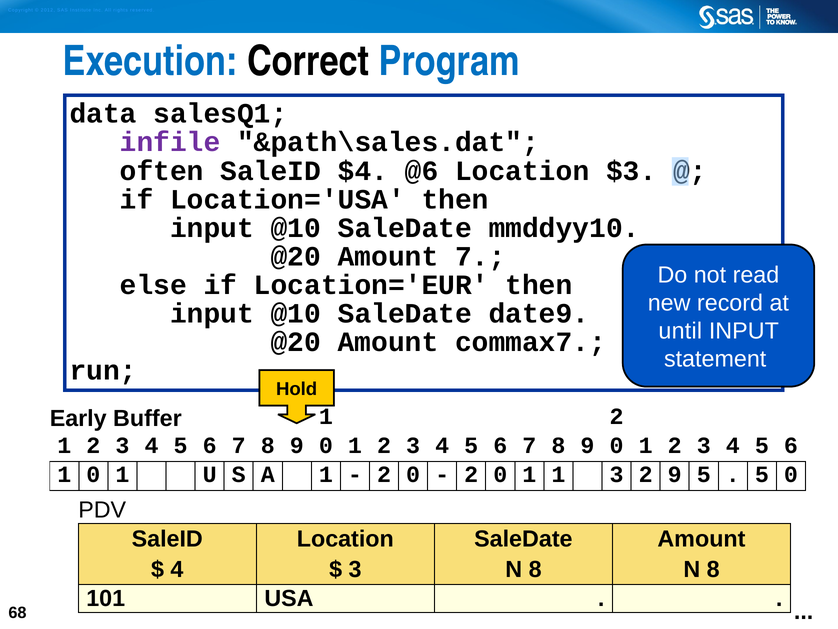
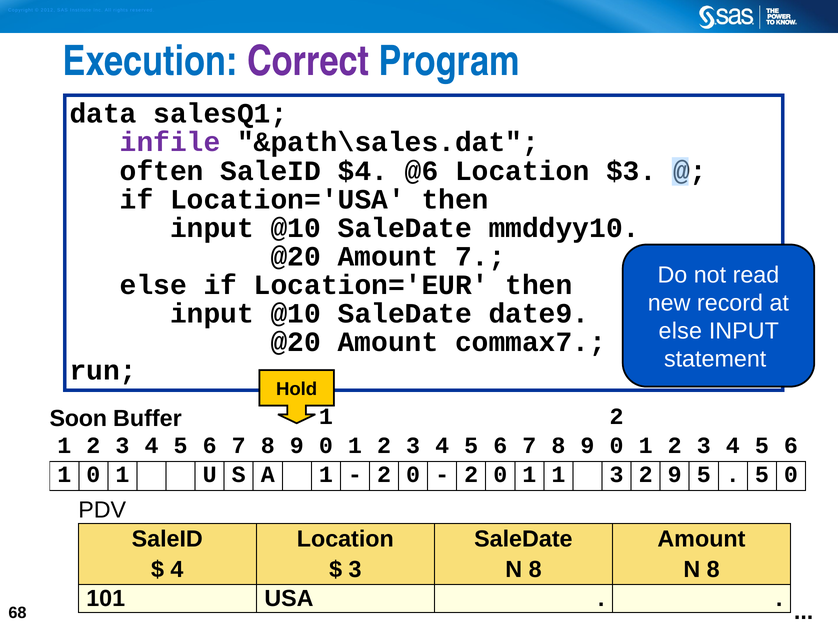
Correct colour: black -> purple
until at (680, 331): until -> else
Early: Early -> Soon
